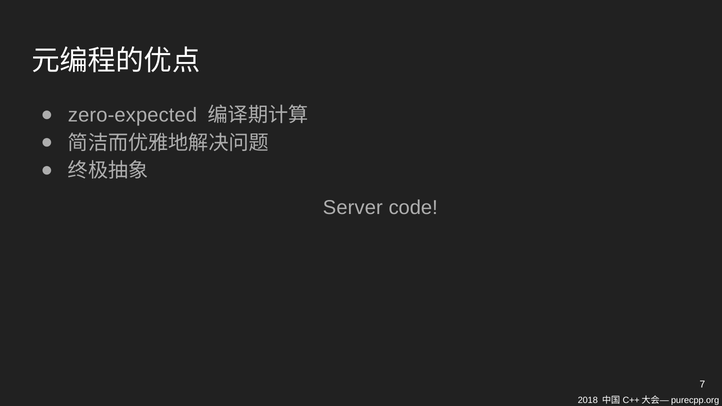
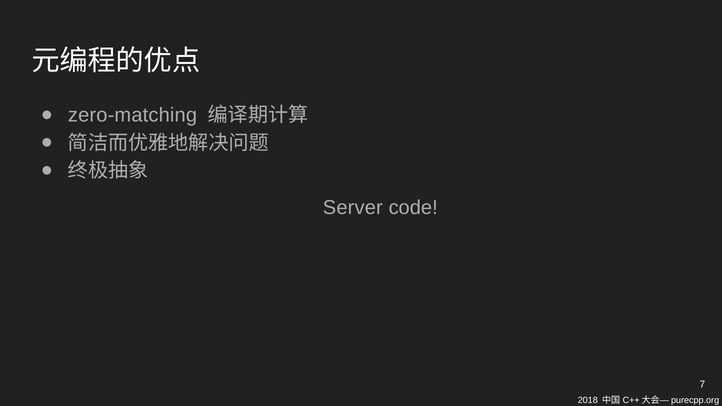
zero-expected: zero-expected -> zero-matching
